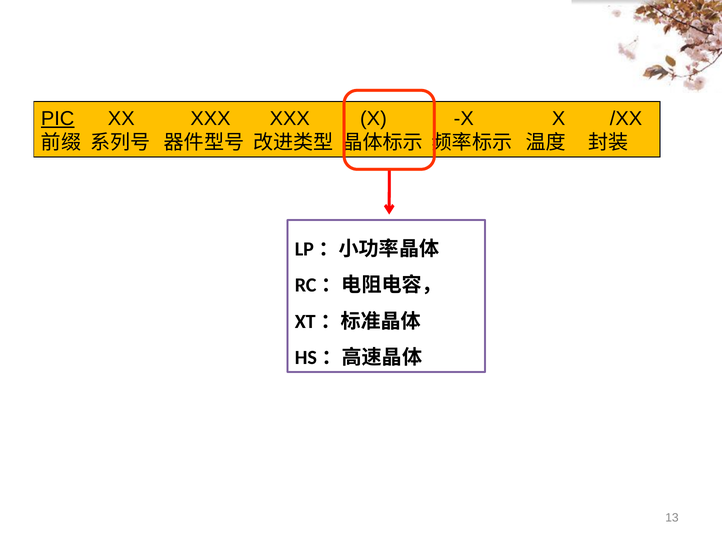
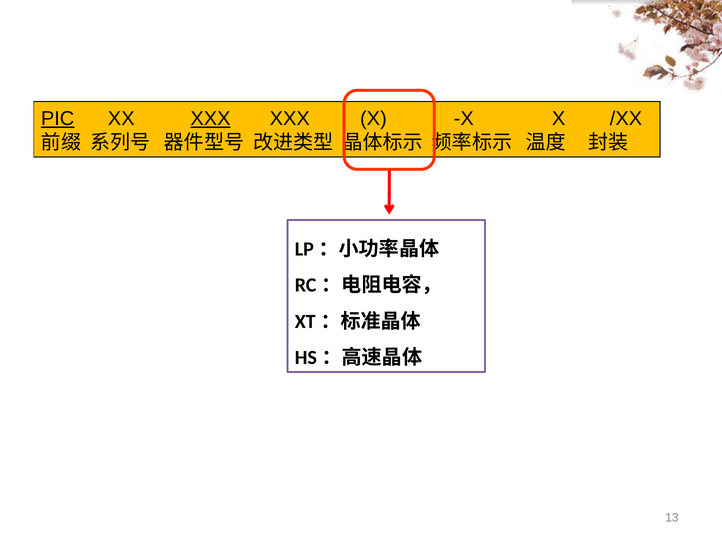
XXX at (210, 119) underline: none -> present
